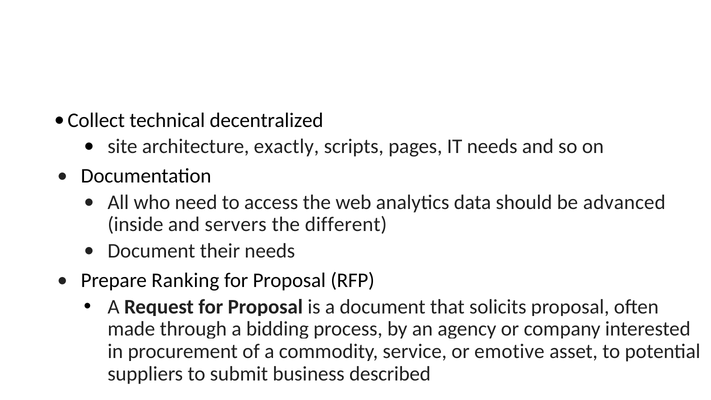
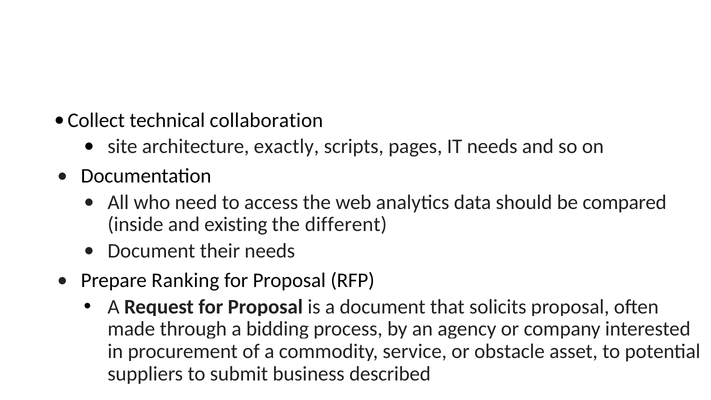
decentralized: decentralized -> collaboration
advanced: advanced -> compared
servers: servers -> existing
emotive: emotive -> obstacle
